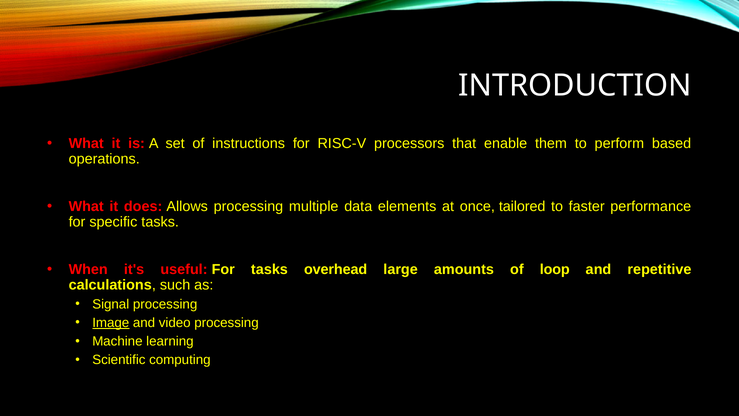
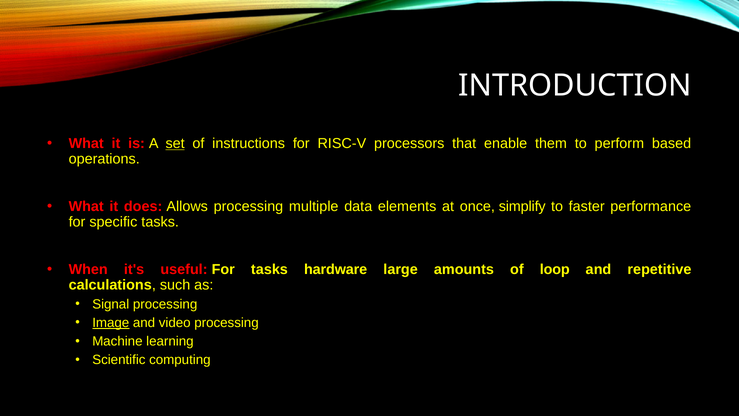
set underline: none -> present
tailored: tailored -> simplify
overhead: overhead -> hardware
